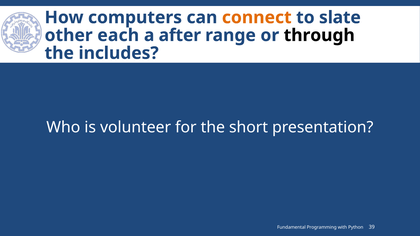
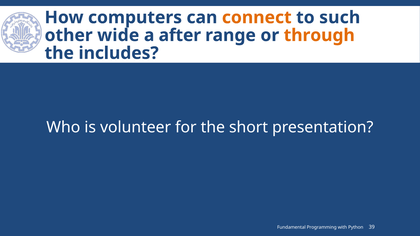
slate: slate -> such
each: each -> wide
through colour: black -> orange
